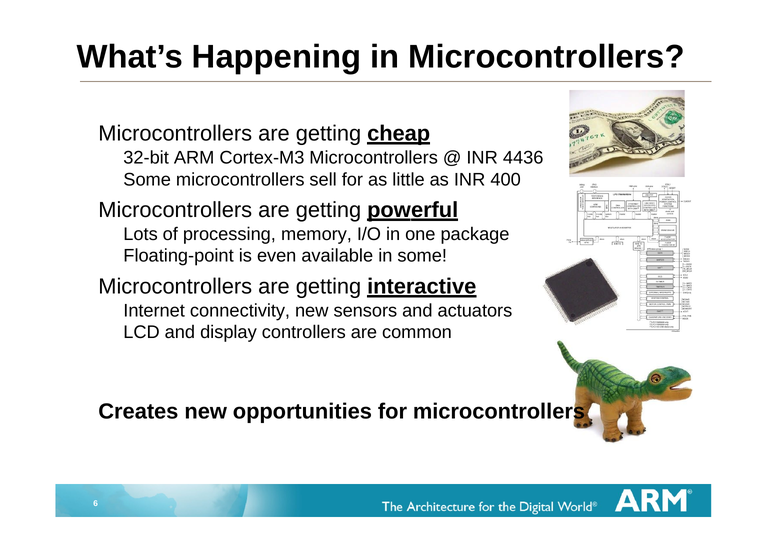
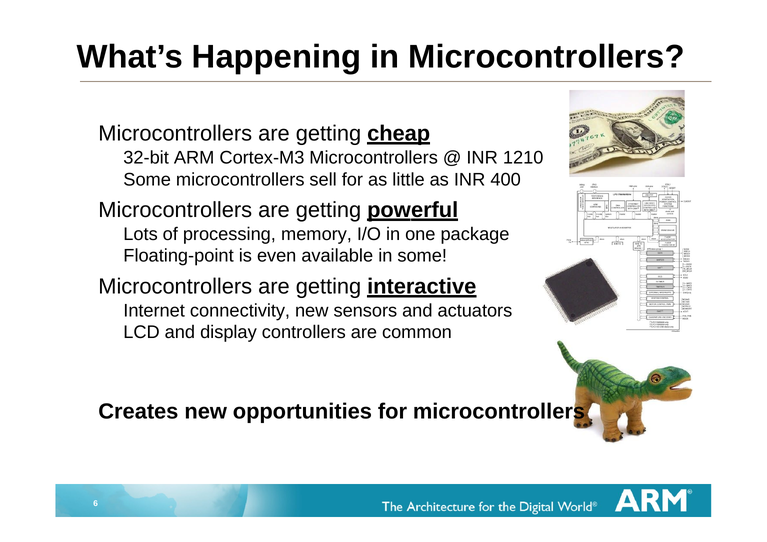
4436: 4436 -> 1210
